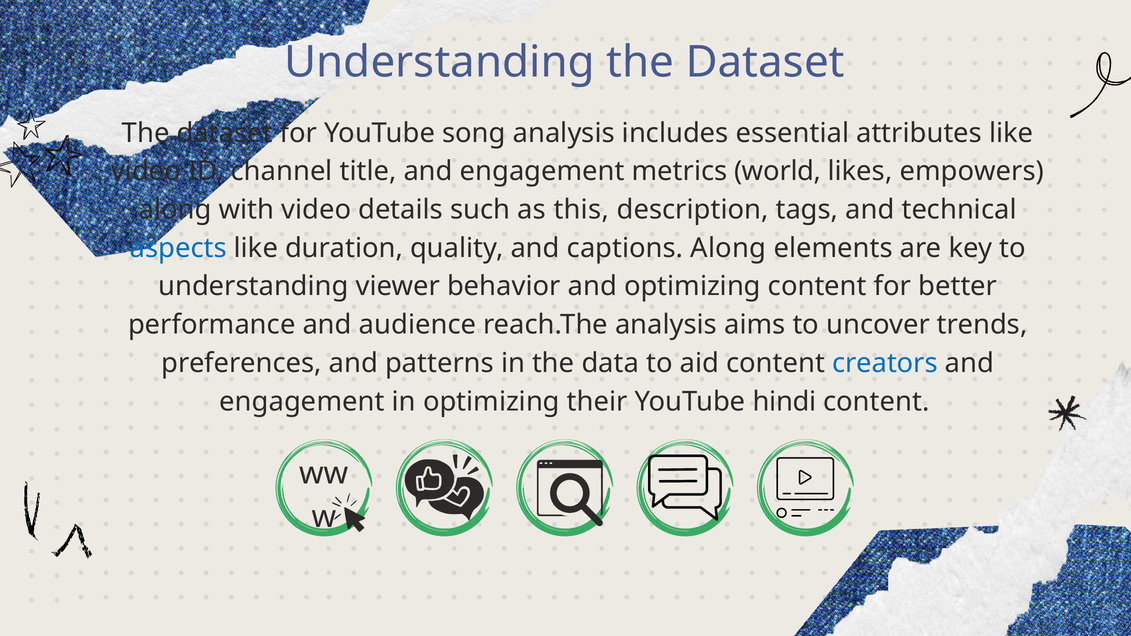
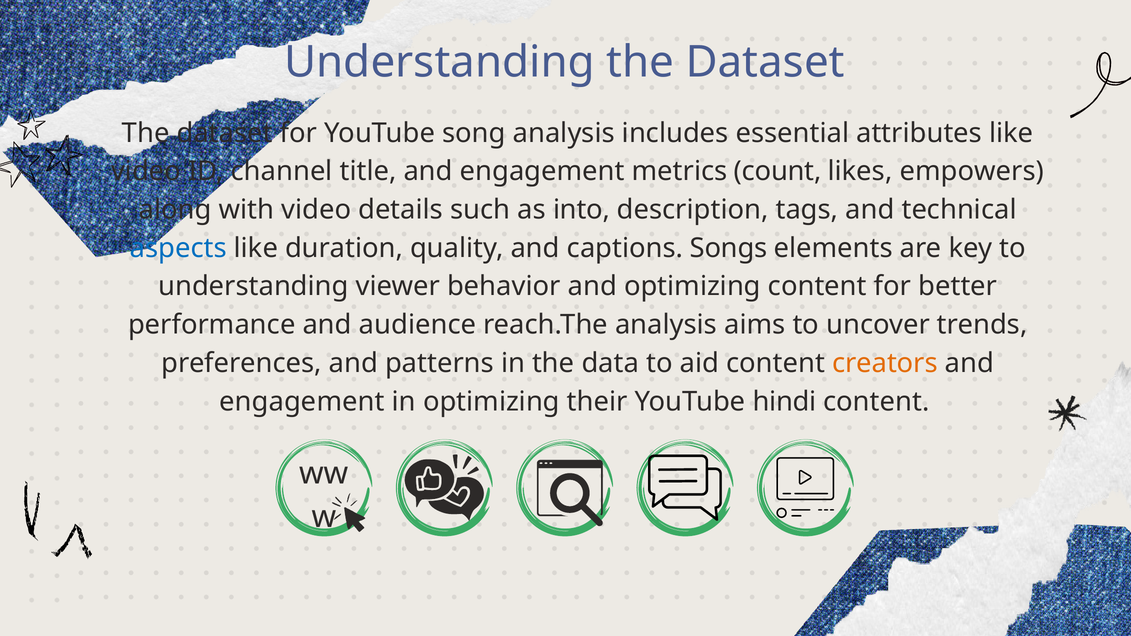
world: world -> count
this: this -> into
captions Along: Along -> Songs
creators colour: blue -> orange
